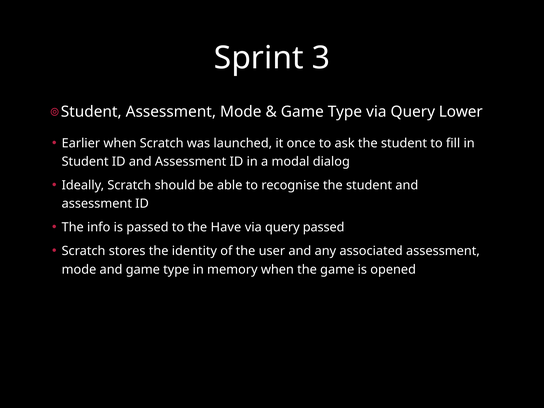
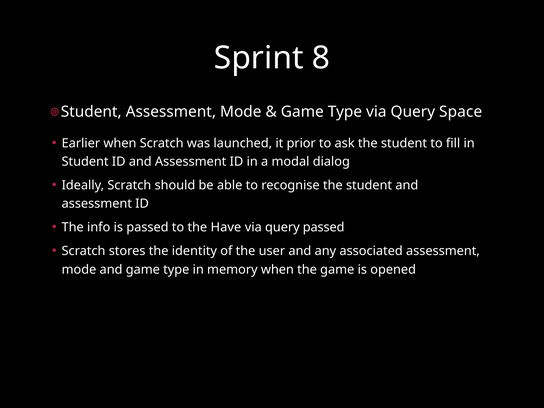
3: 3 -> 8
Lower: Lower -> Space
once: once -> prior
